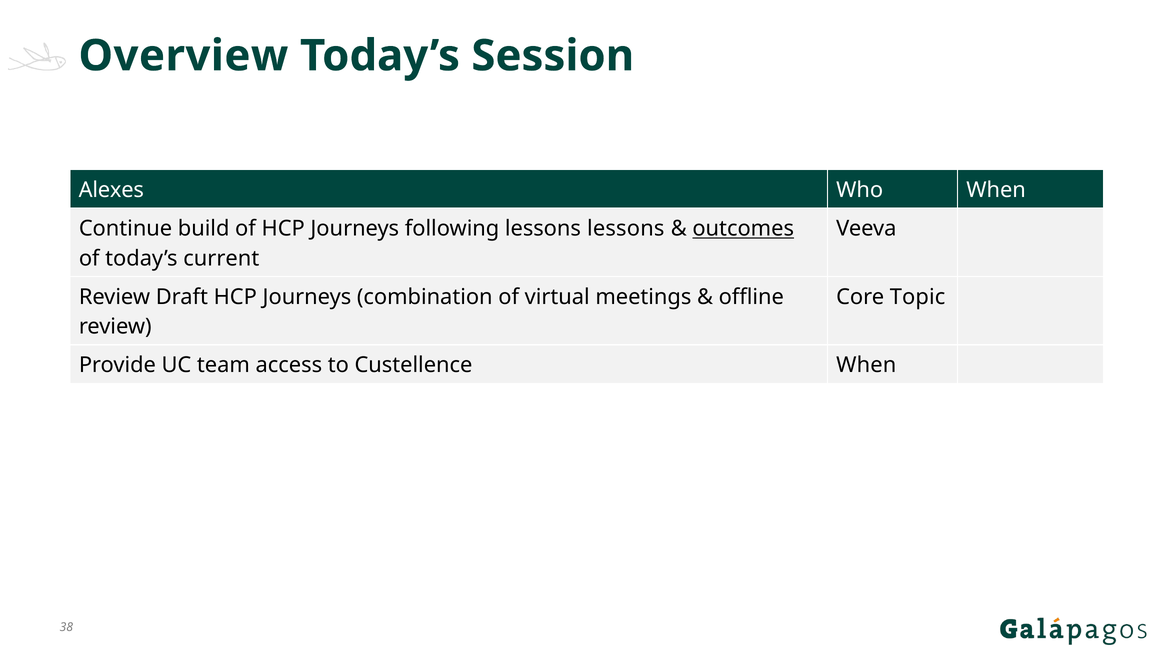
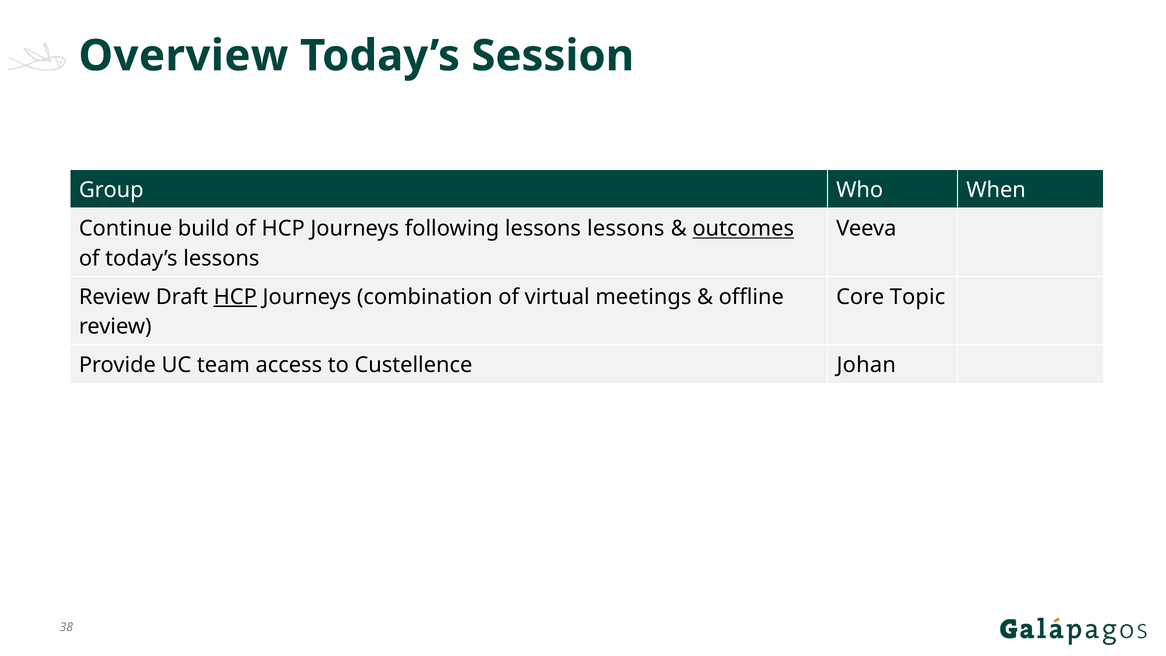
Alexes: Alexes -> Group
today’s current: current -> lessons
HCP at (235, 297) underline: none -> present
Custellence When: When -> Johan
